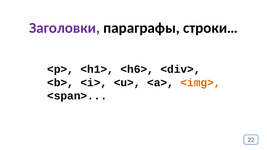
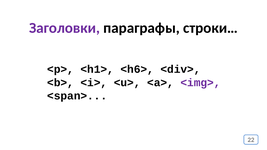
<img> colour: orange -> purple
